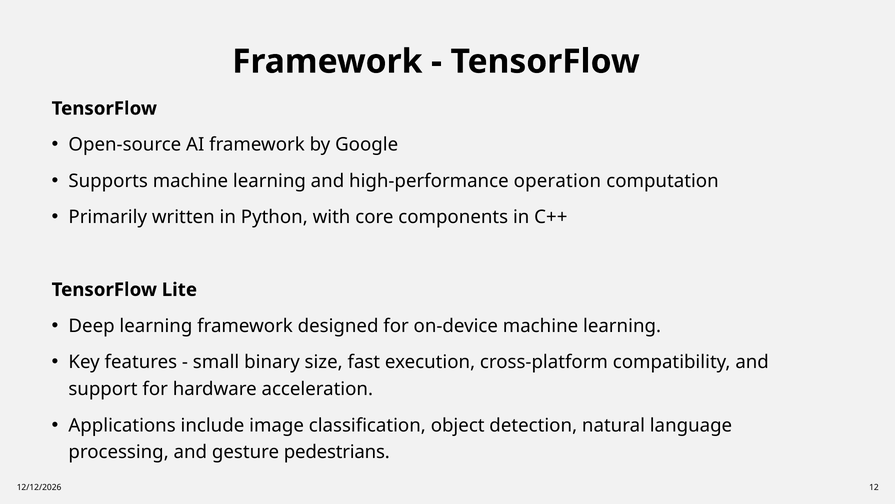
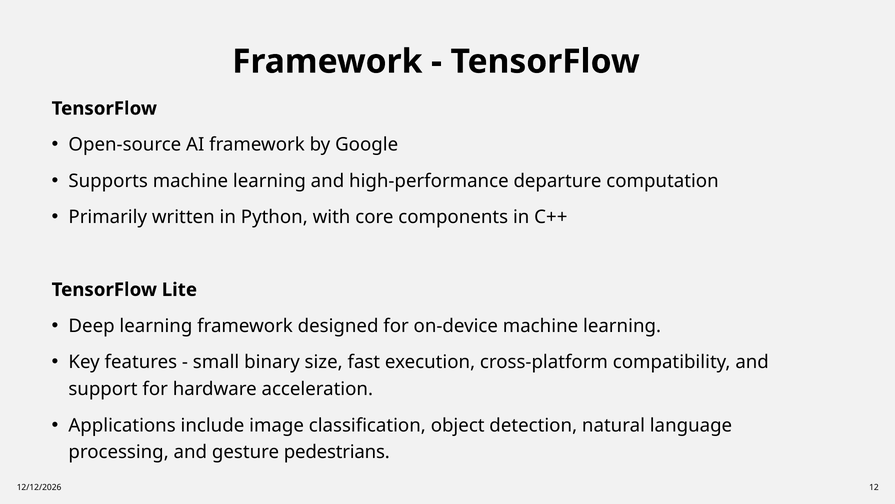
operation: operation -> departure
